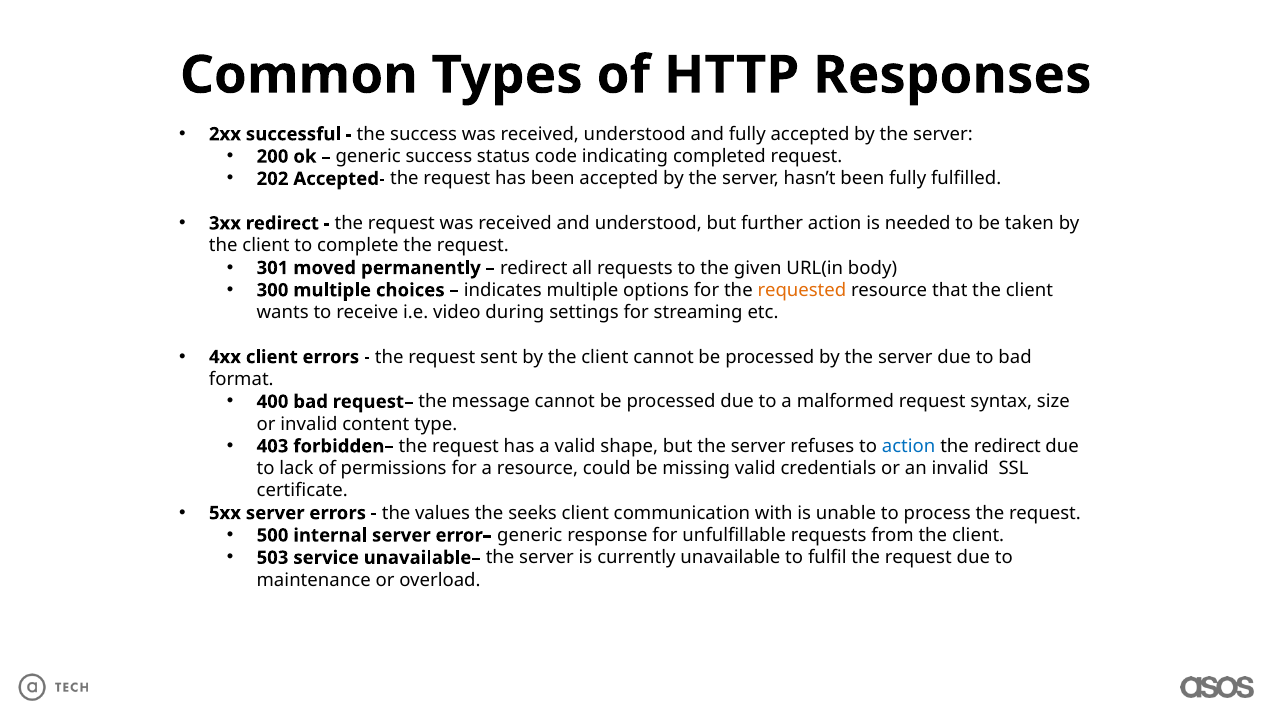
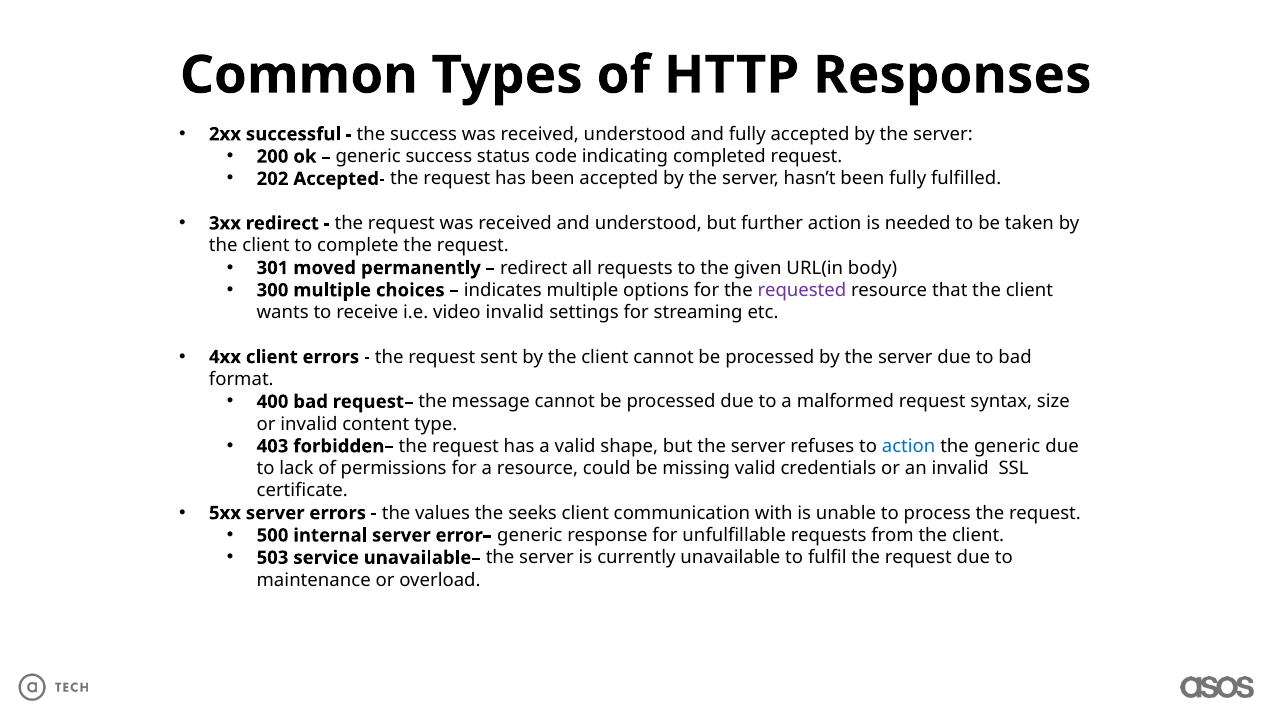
requested colour: orange -> purple
video during: during -> invalid
the redirect: redirect -> generic
